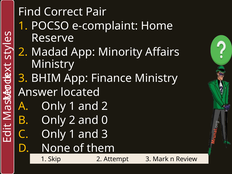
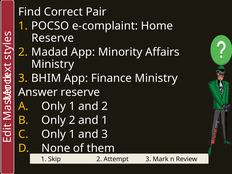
Answer located: located -> reserve
and 0: 0 -> 1
